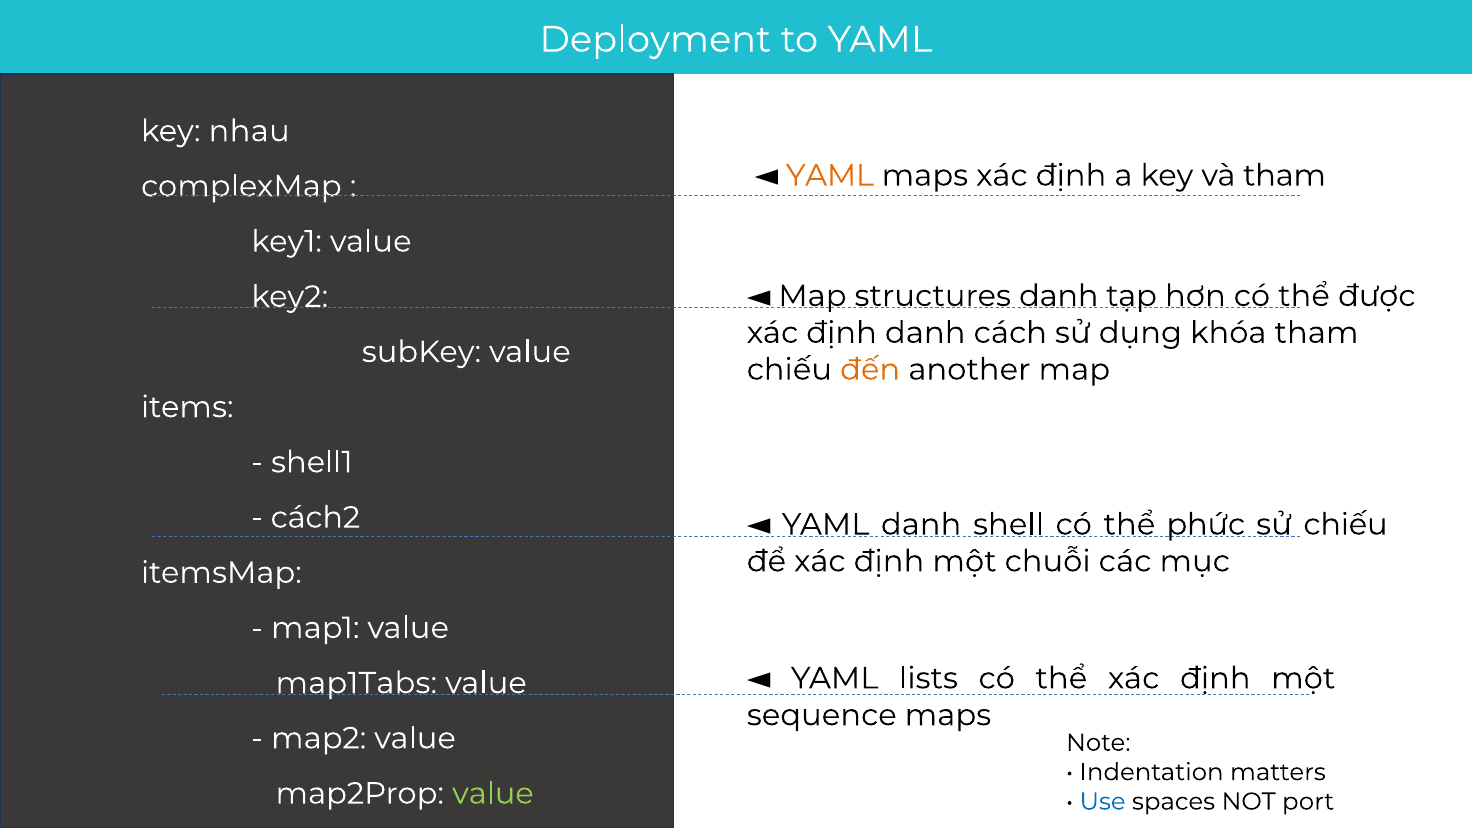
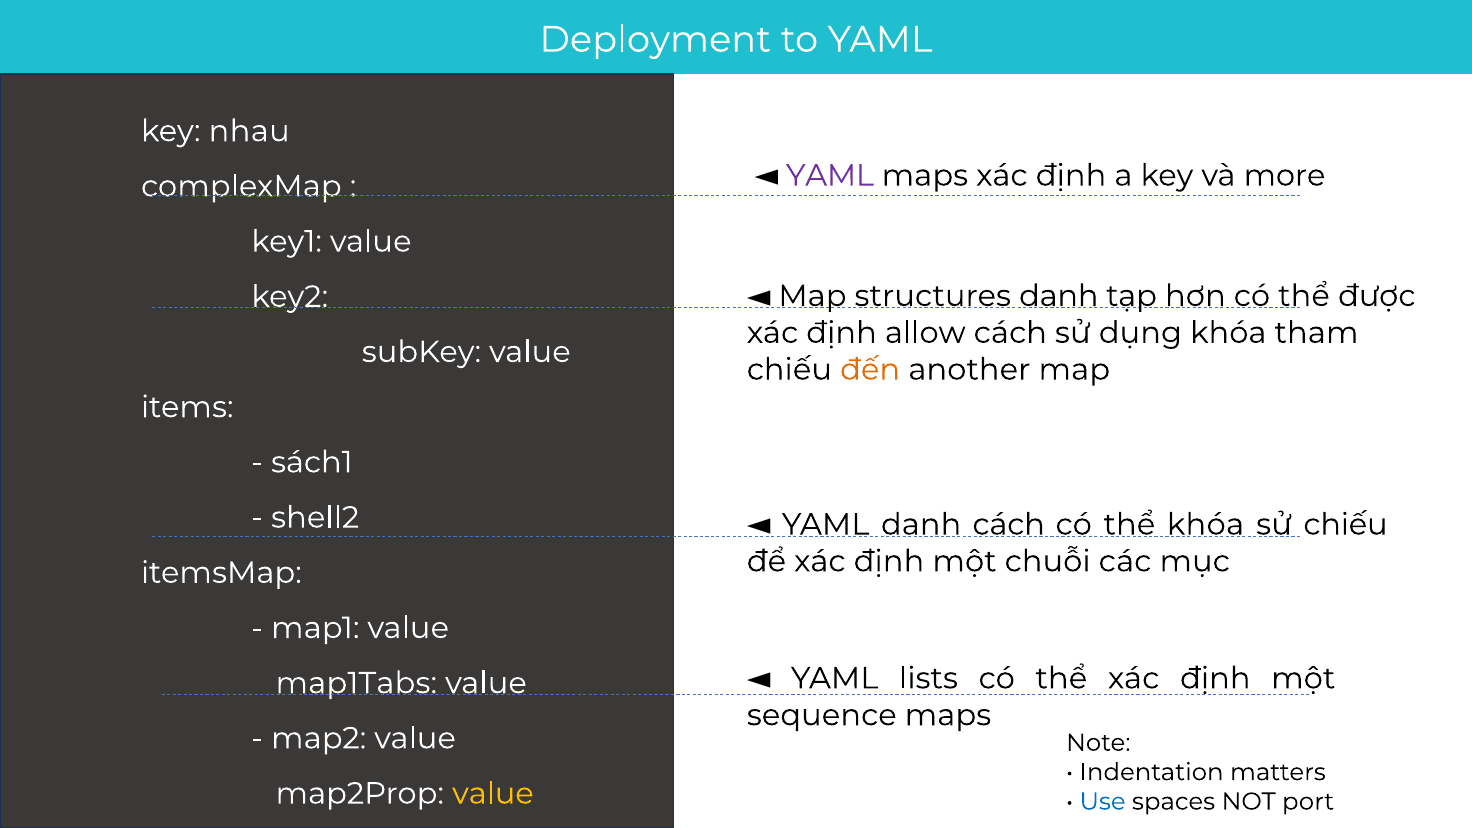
YAML at (830, 176) colour: orange -> purple
và tham: tham -> more
định danh: danh -> allow
shell1: shell1 -> sách1
cách2: cách2 -> shell2
danh shell: shell -> cách
thể phức: phức -> khóa
value at (493, 794) colour: light green -> yellow
